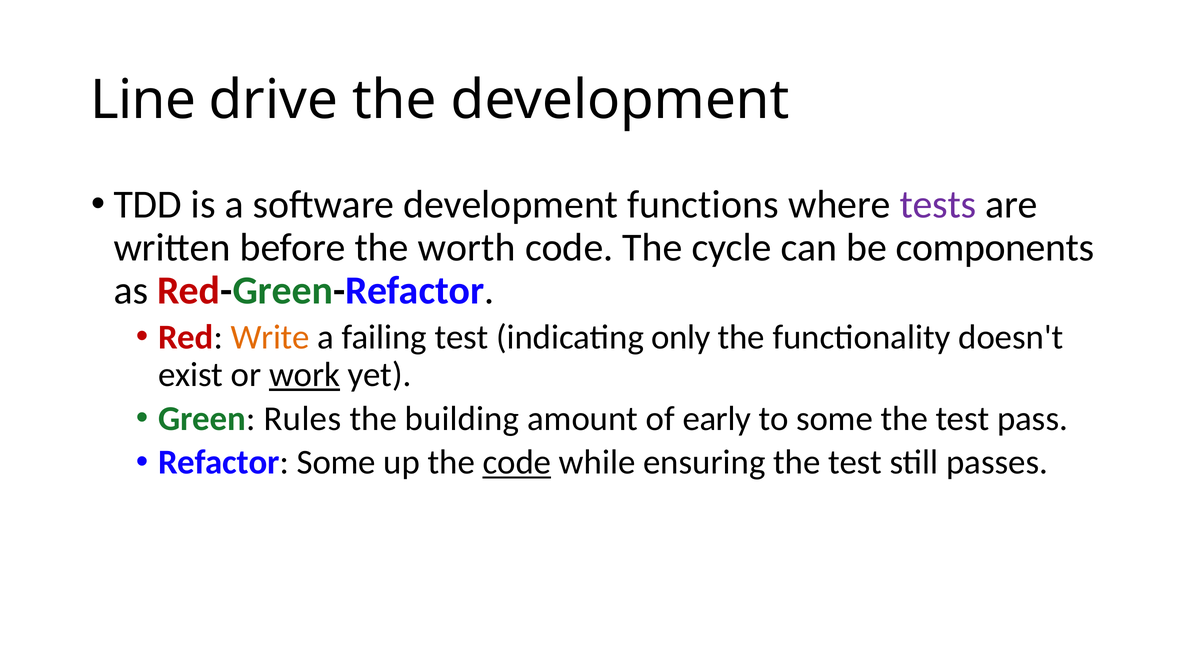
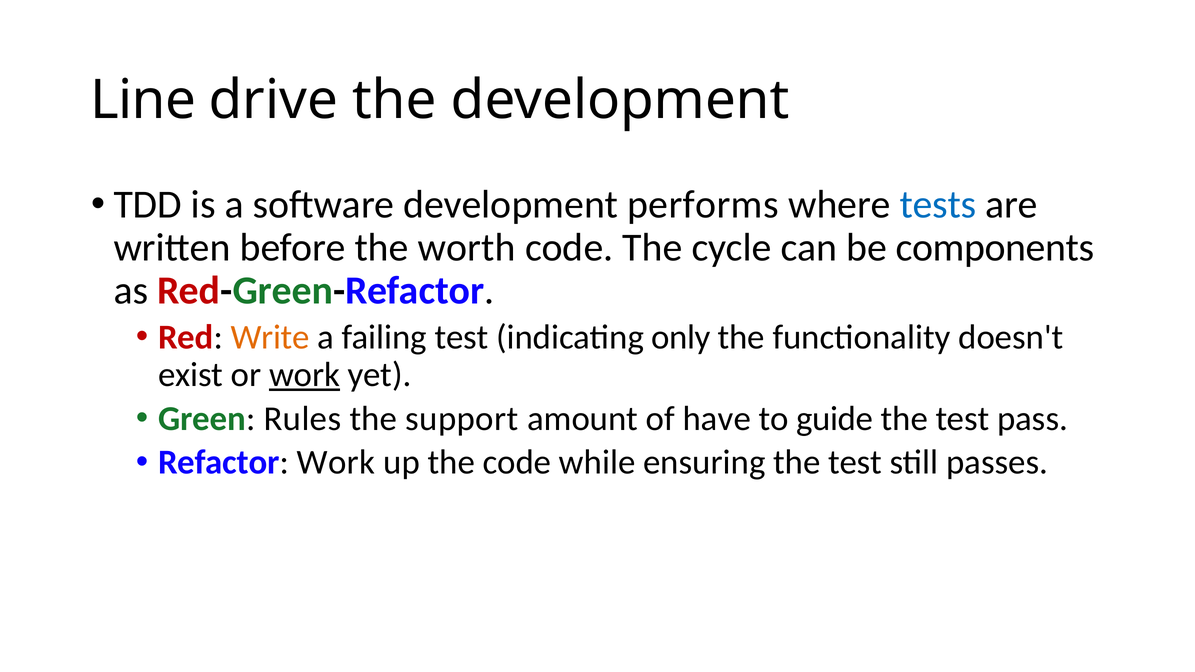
functions: functions -> performs
tests colour: purple -> blue
building: building -> support
early: early -> have
to some: some -> guide
Refactor Some: Some -> Work
code at (517, 462) underline: present -> none
